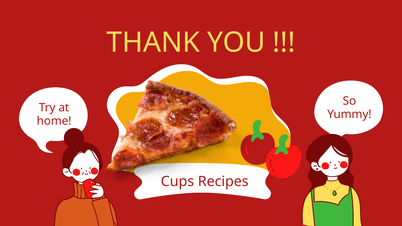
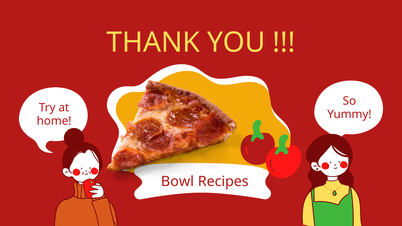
Cups: Cups -> Bowl
